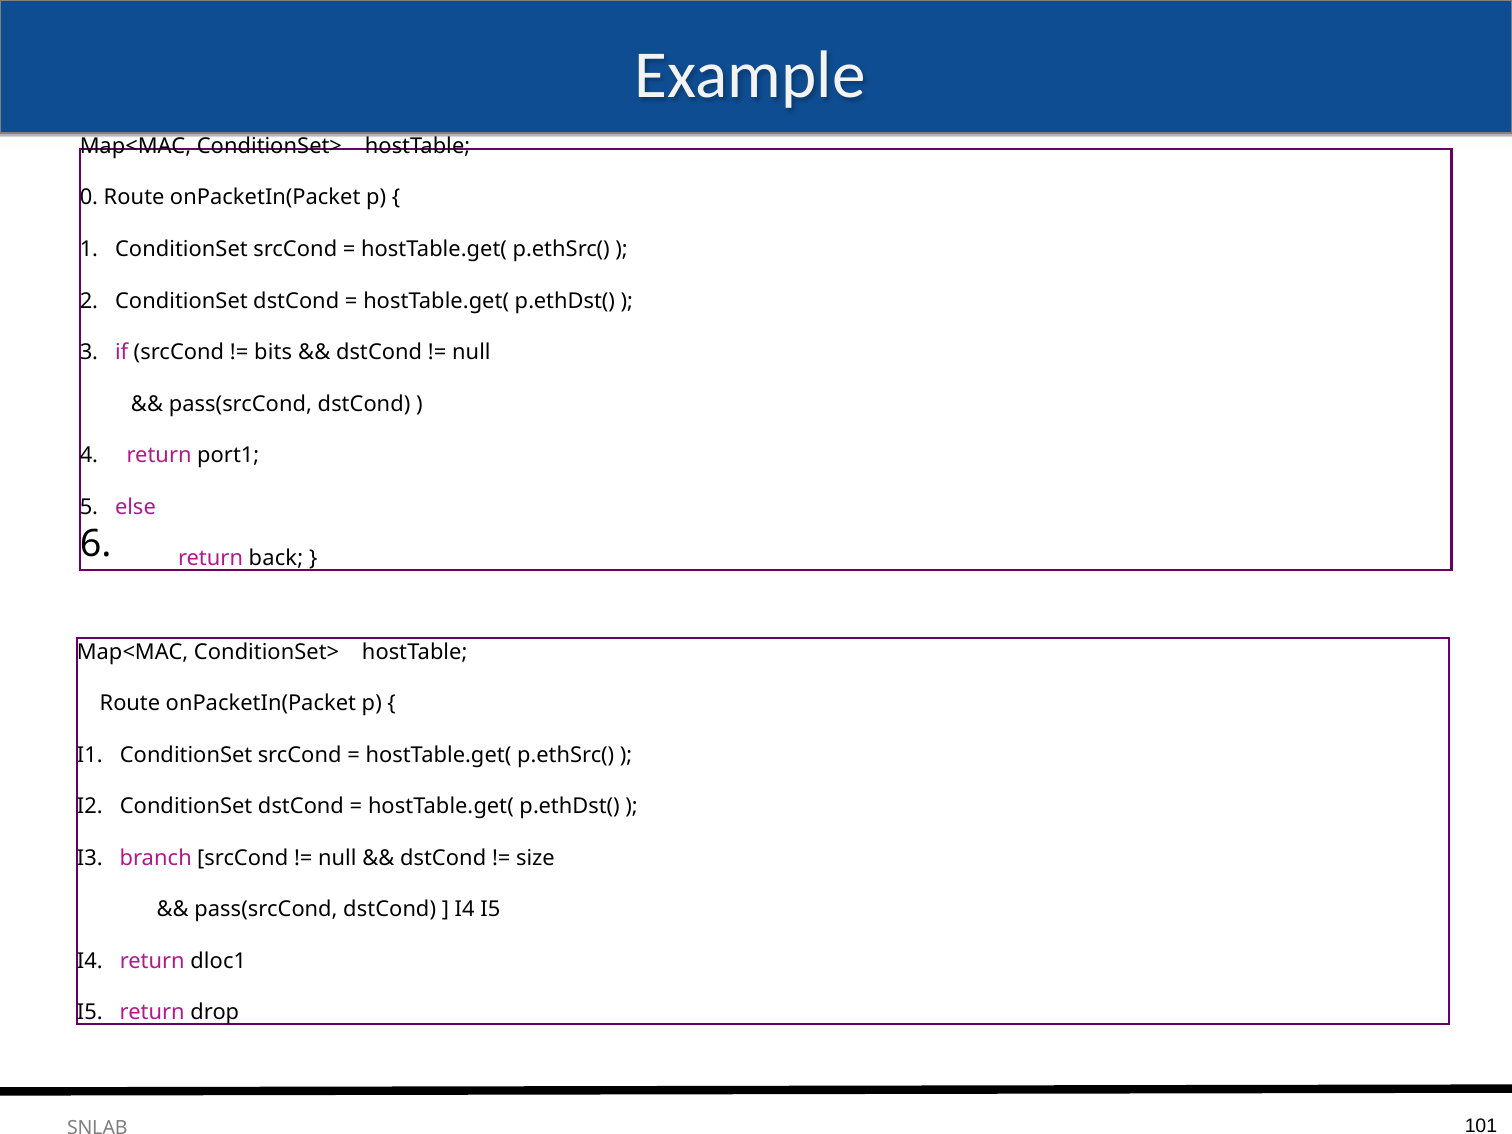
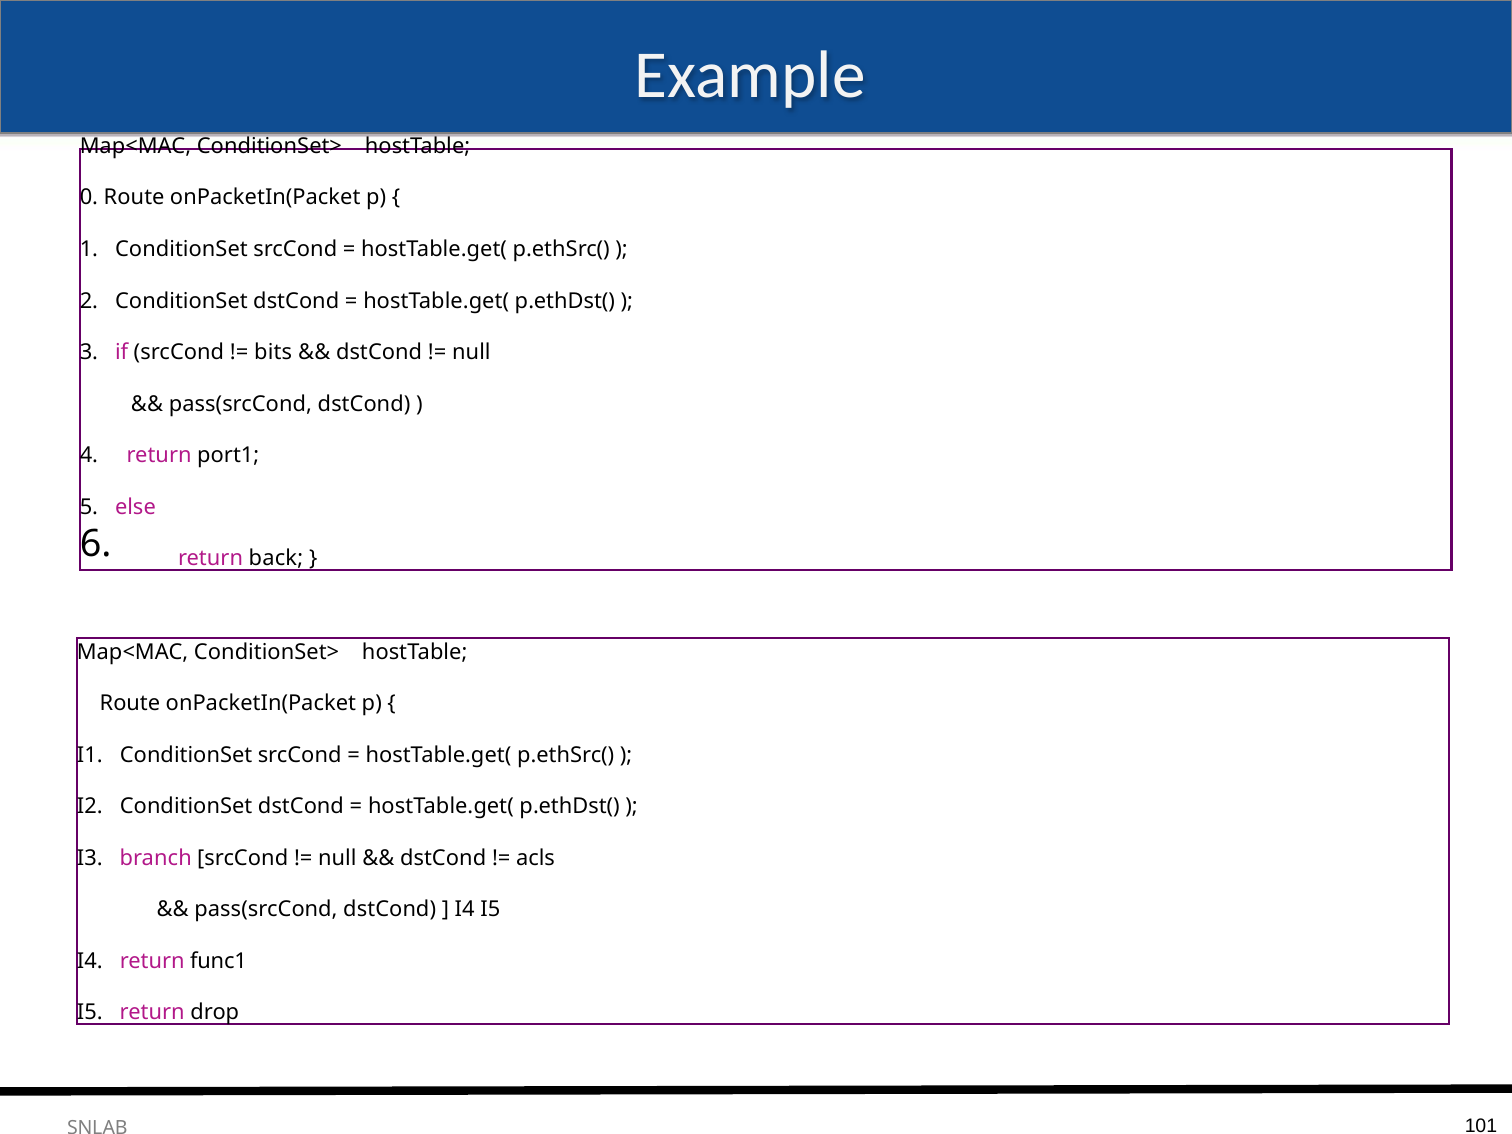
size: size -> acls
dloc1: dloc1 -> func1
